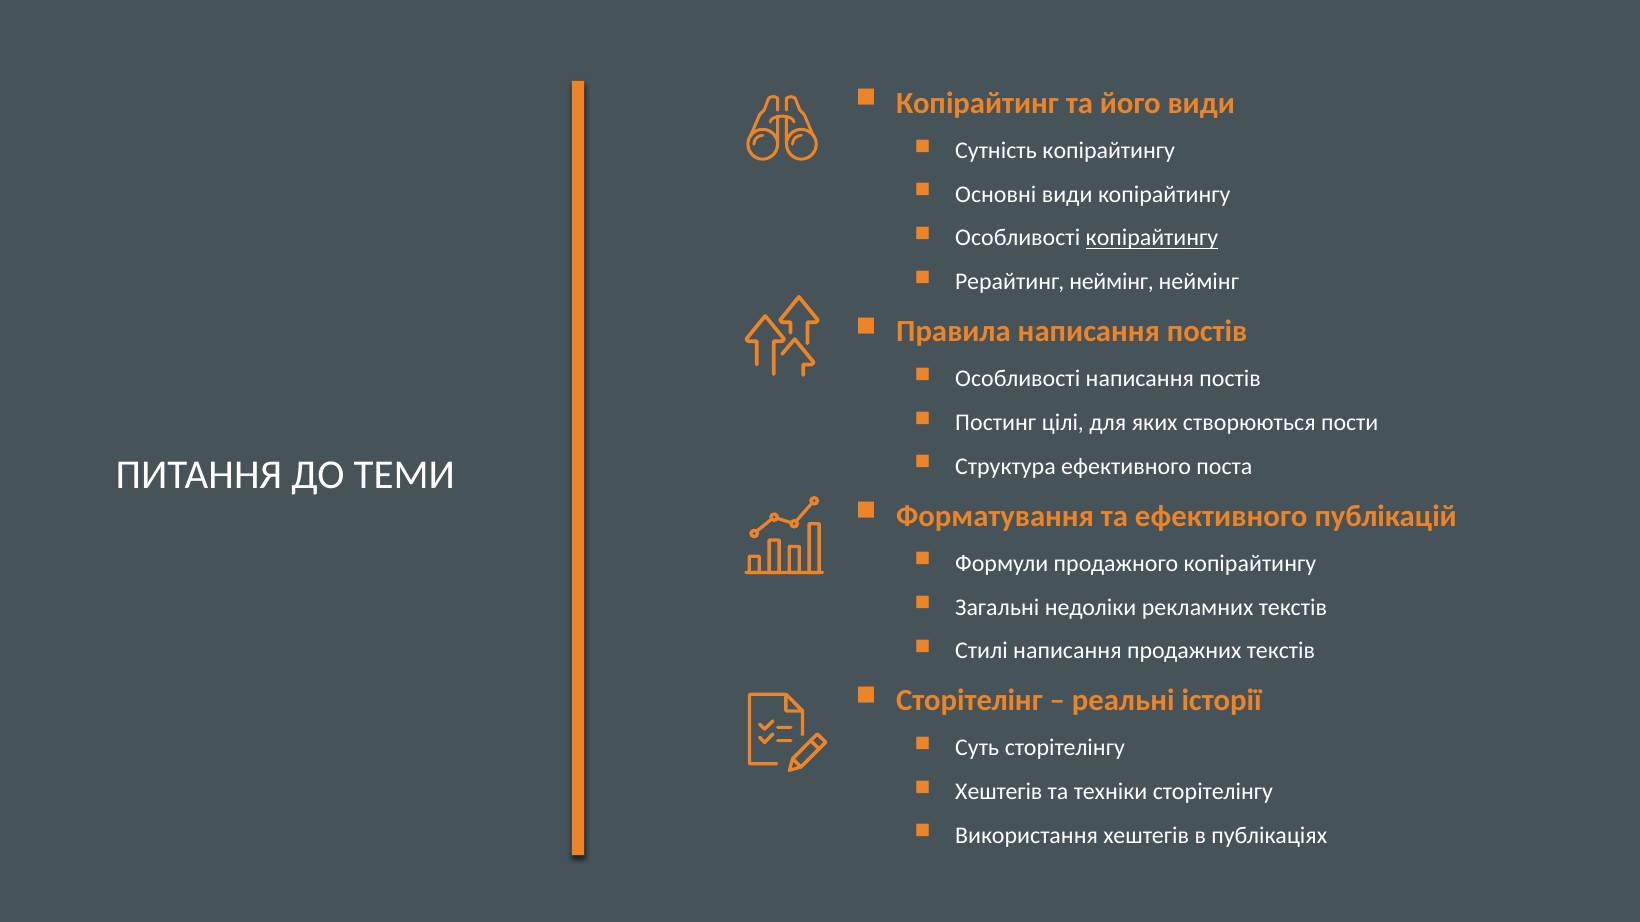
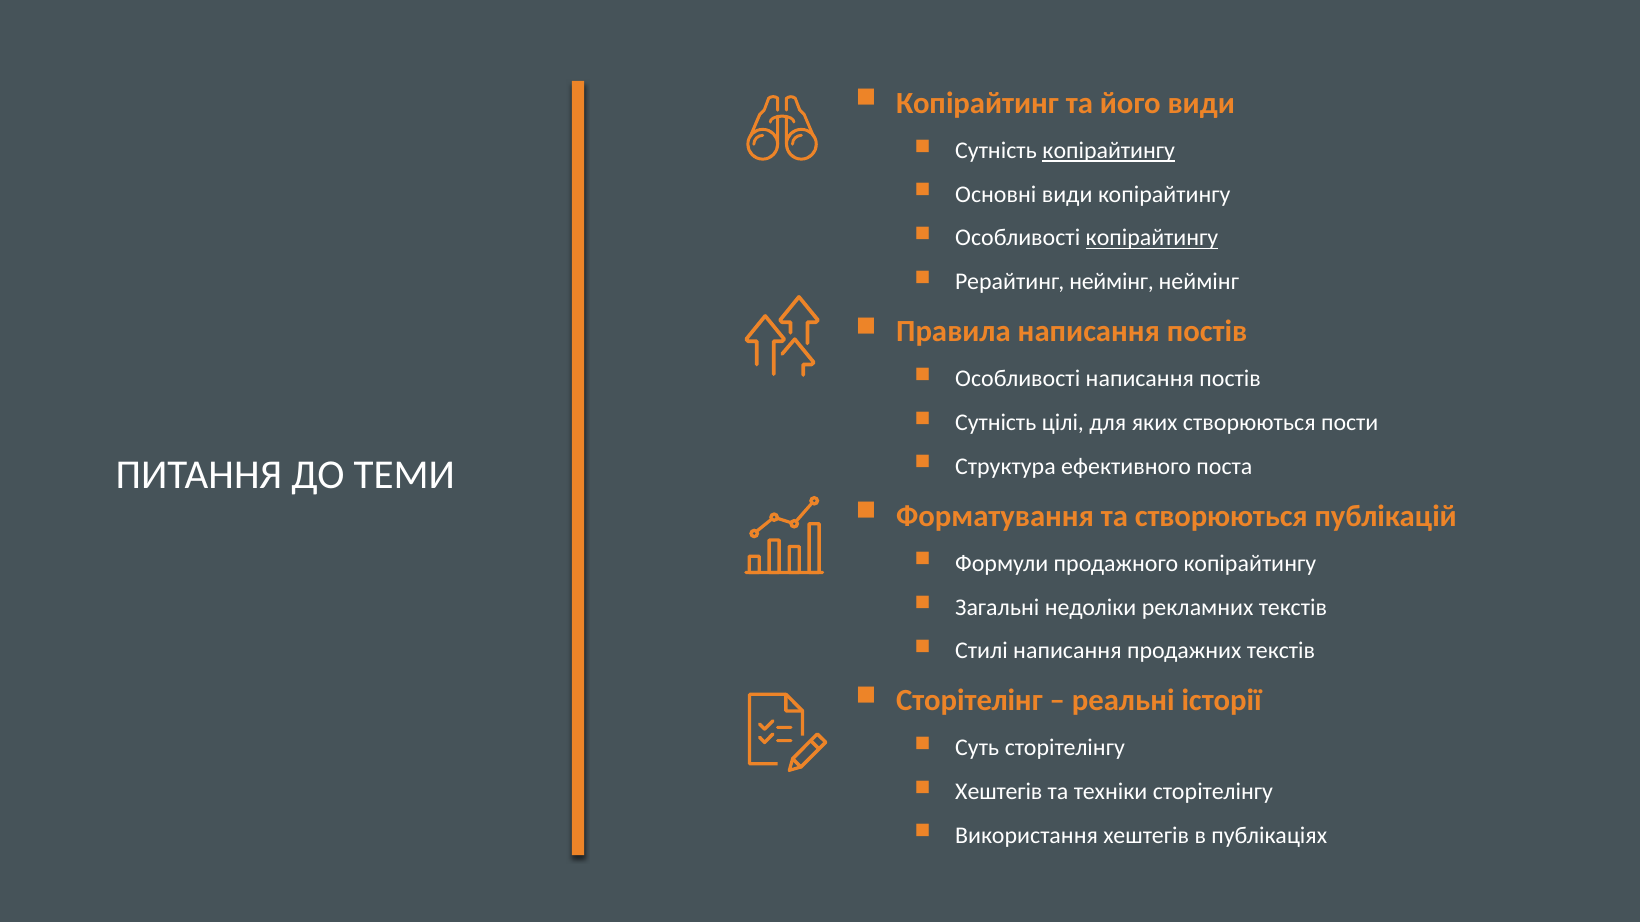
копірайтингу at (1109, 151) underline: none -> present
Постинг at (996, 423): Постинг -> Сутність
та ефективного: ефективного -> створюються
